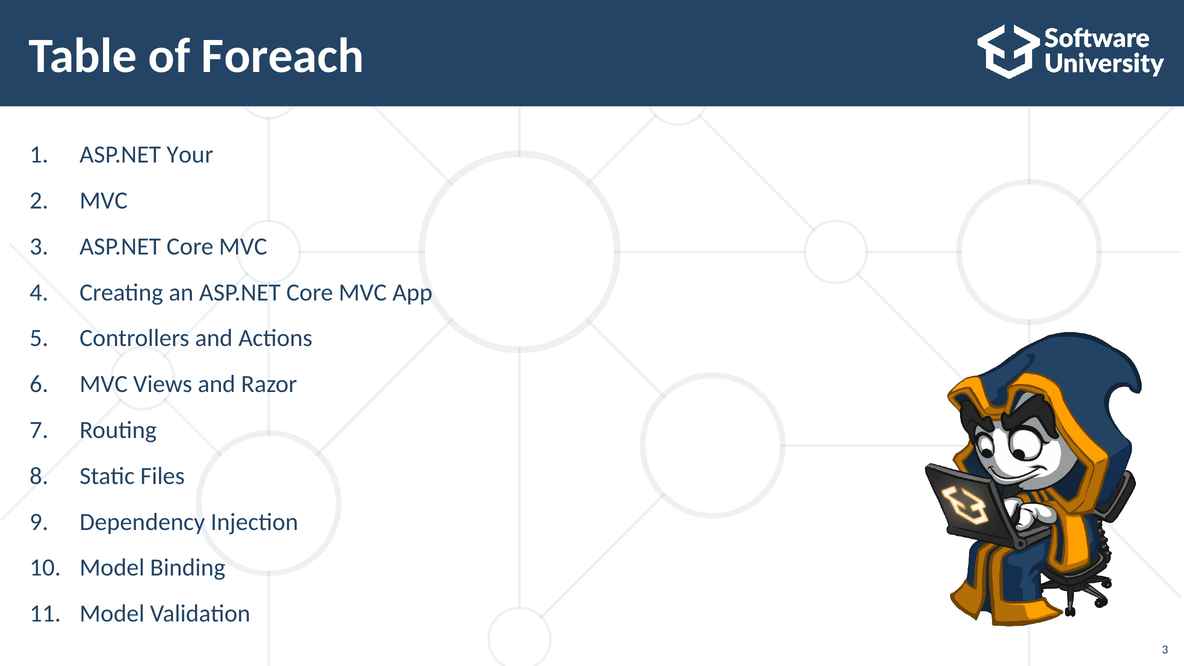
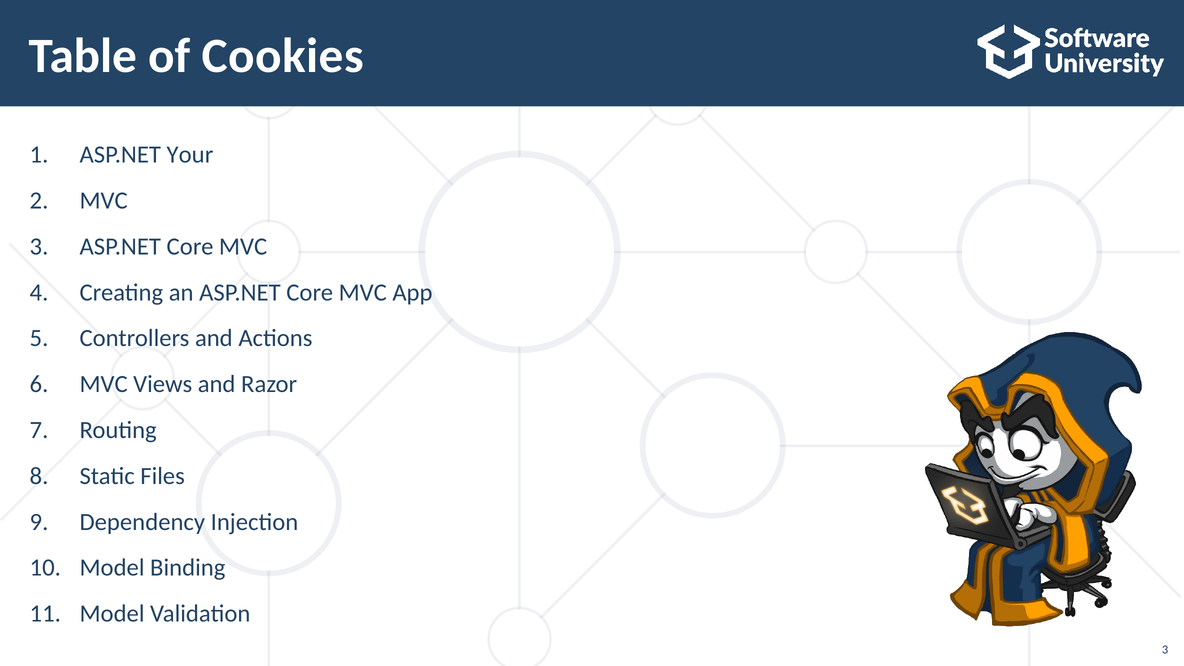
Foreach: Foreach -> Cookies
